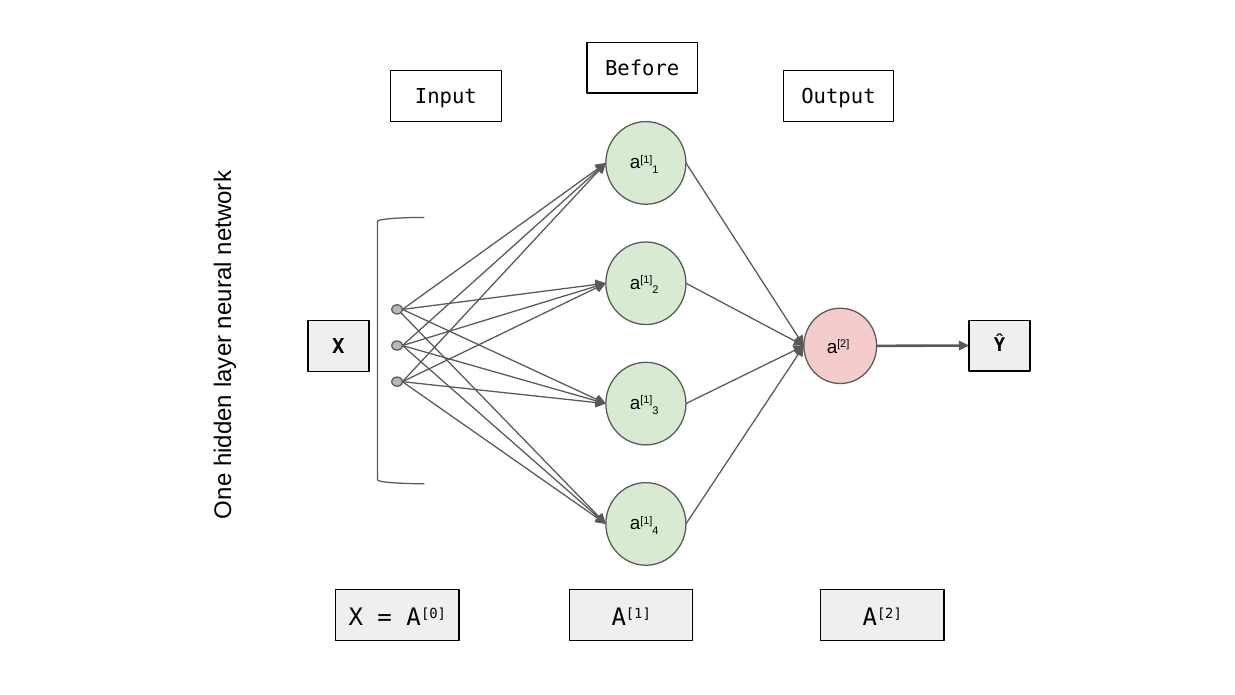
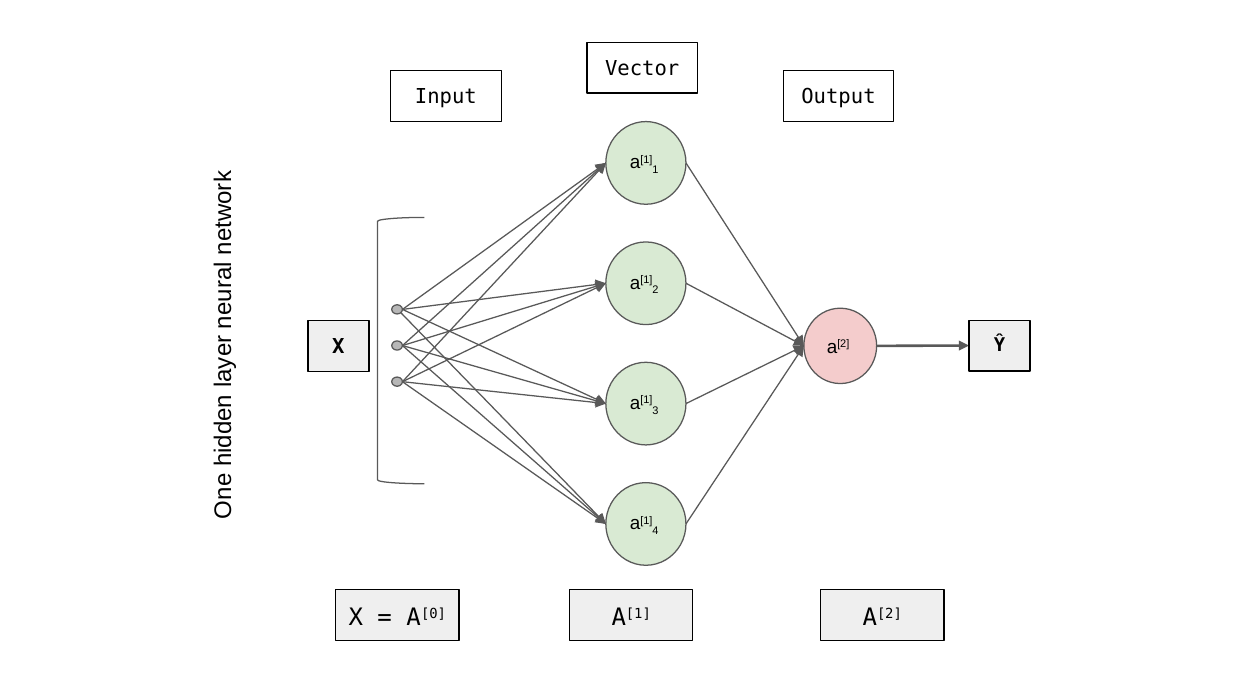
Before: Before -> Vector
